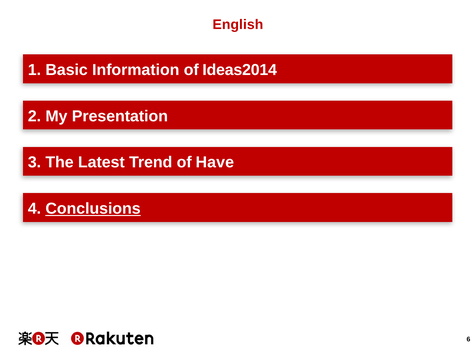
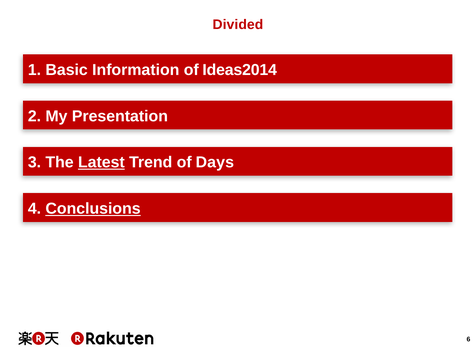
English: English -> Divided
Latest underline: none -> present
Have: Have -> Days
